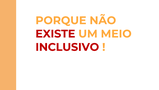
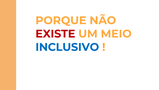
INCLUSIVO colour: red -> blue
